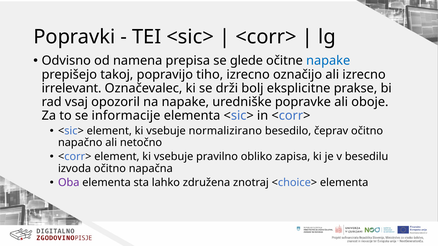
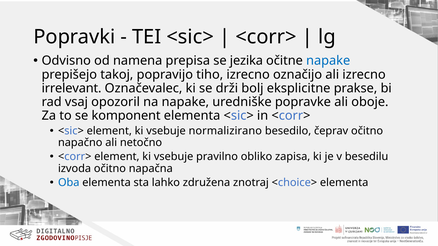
glede: glede -> jezika
informacije: informacije -> komponent
Oba colour: purple -> blue
